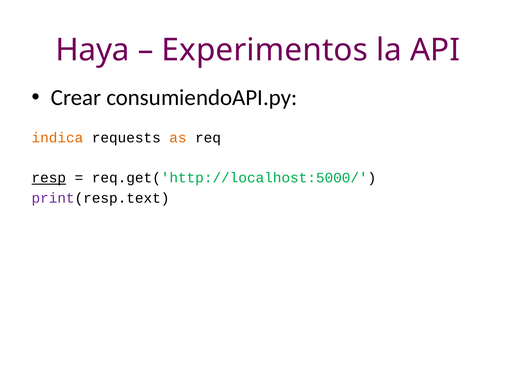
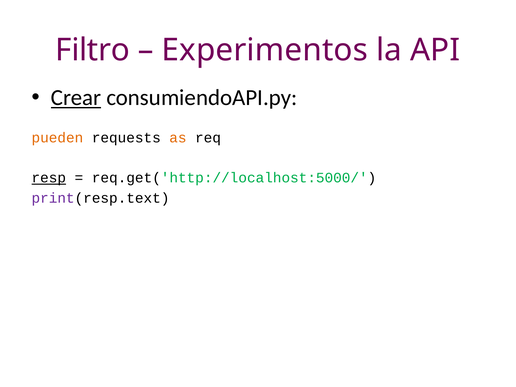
Haya: Haya -> Filtro
Crear underline: none -> present
indica: indica -> pueden
